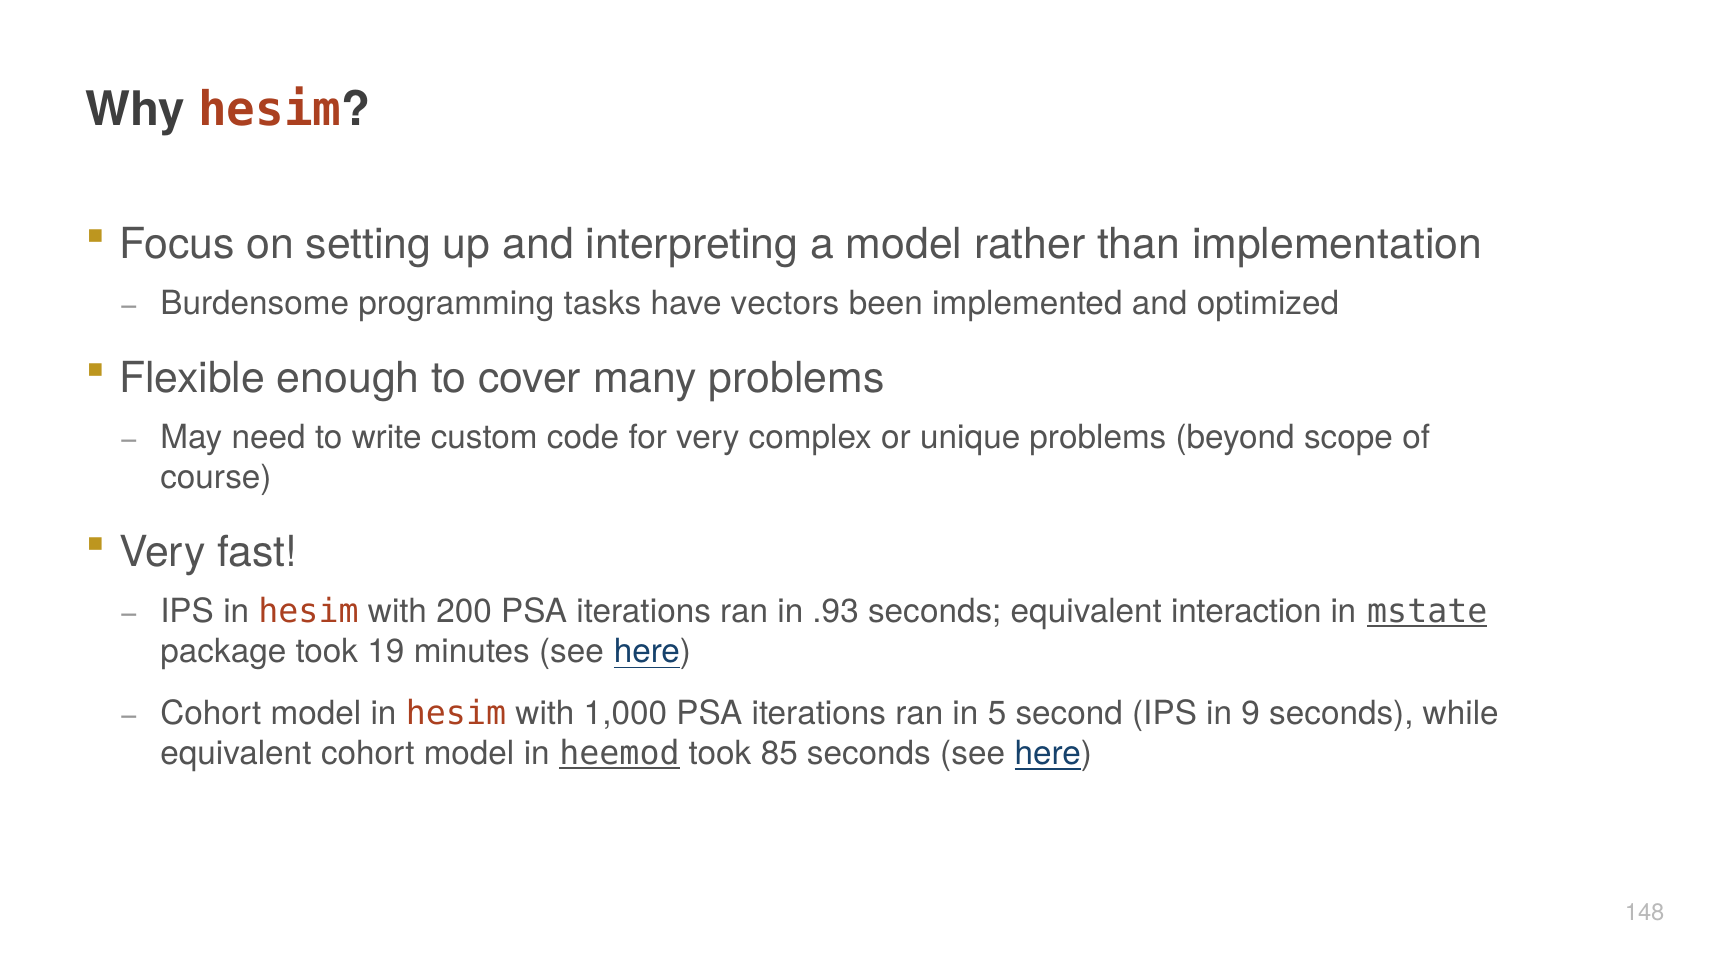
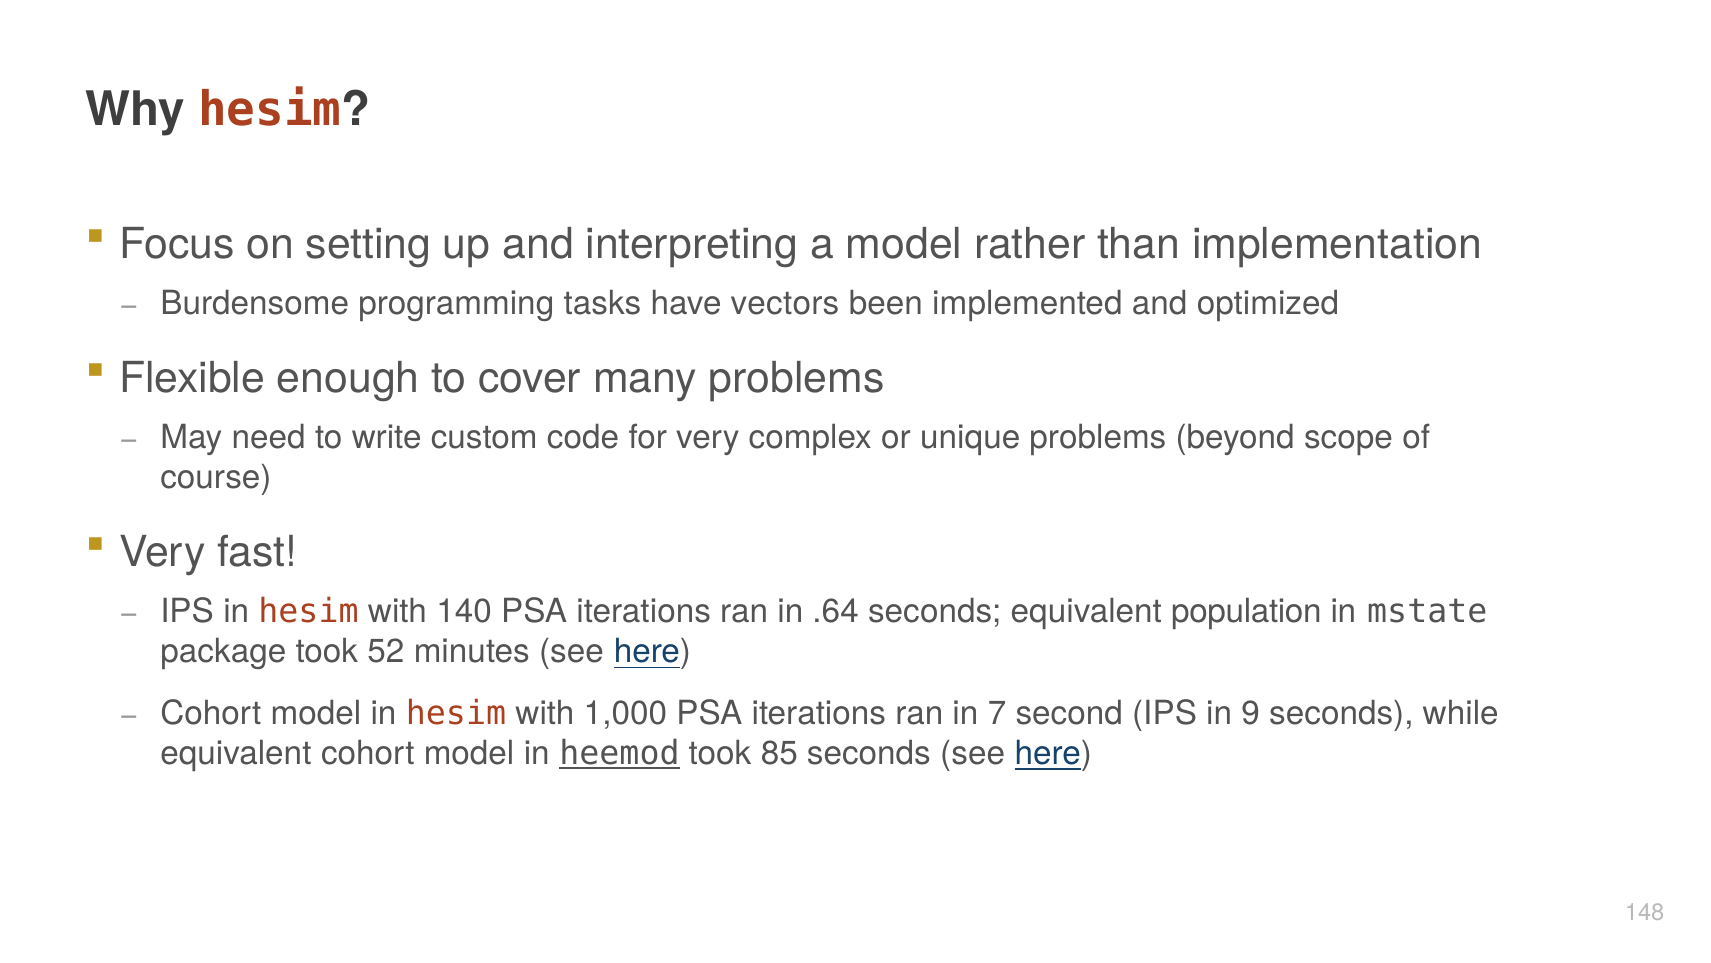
200: 200 -> 140
.93: .93 -> .64
interaction: interaction -> population
mstate underline: present -> none
19: 19 -> 52
5: 5 -> 7
